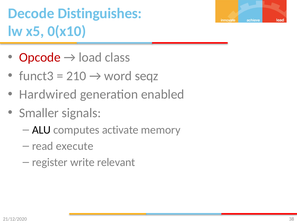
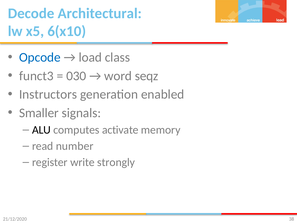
Distinguishes: Distinguishes -> Architectural
0(x10: 0(x10 -> 6(x10
Opcode colour: red -> blue
210: 210 -> 030
Hardwired: Hardwired -> Instructors
execute: execute -> number
relevant: relevant -> strongly
